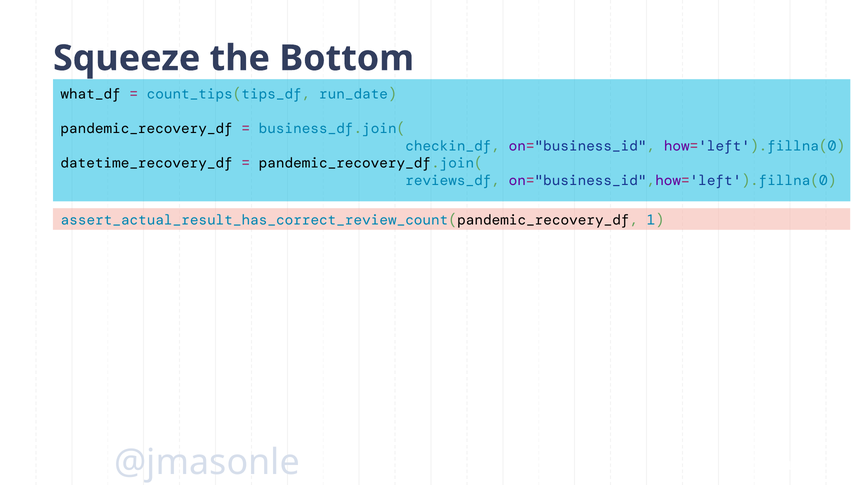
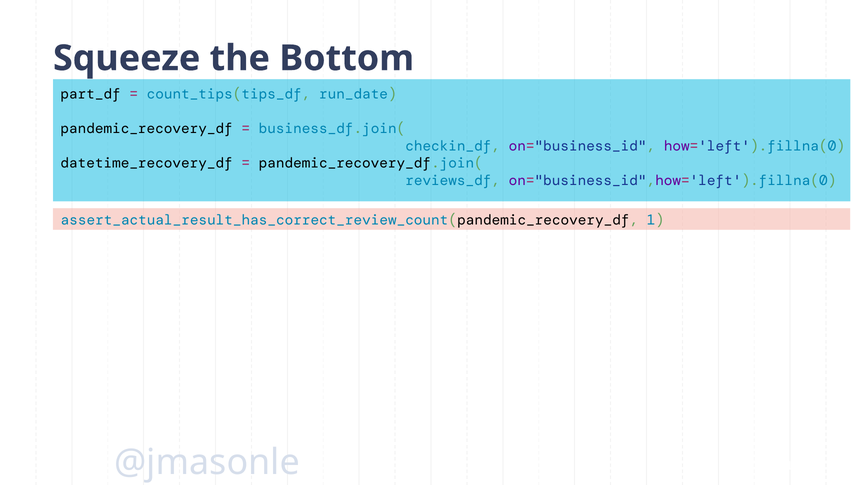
what_df: what_df -> part_df
